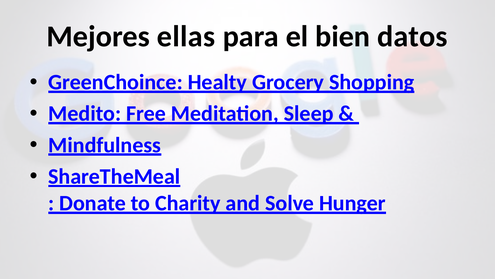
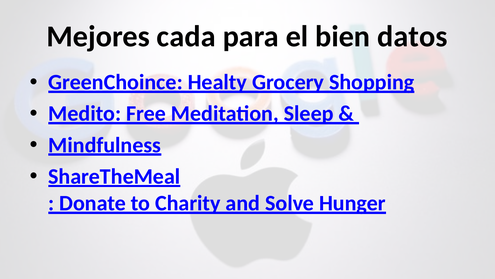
ellas: ellas -> cada
